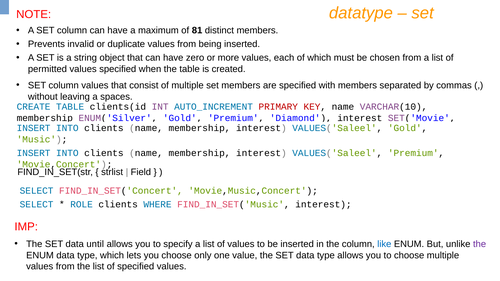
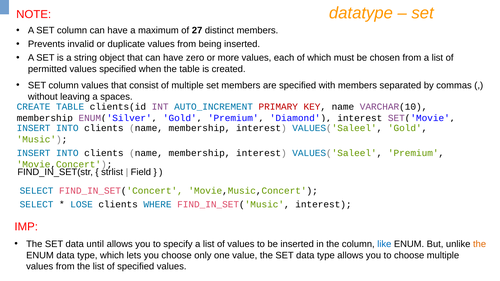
81: 81 -> 27
ROLE: ROLE -> LOSE
the at (480, 244) colour: purple -> orange
